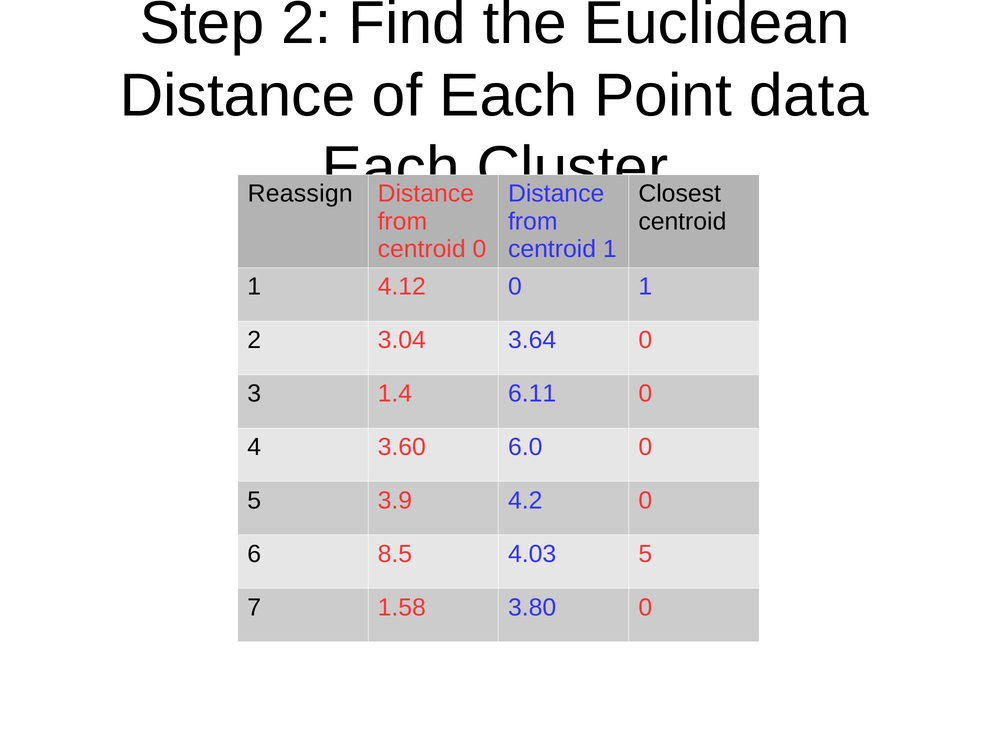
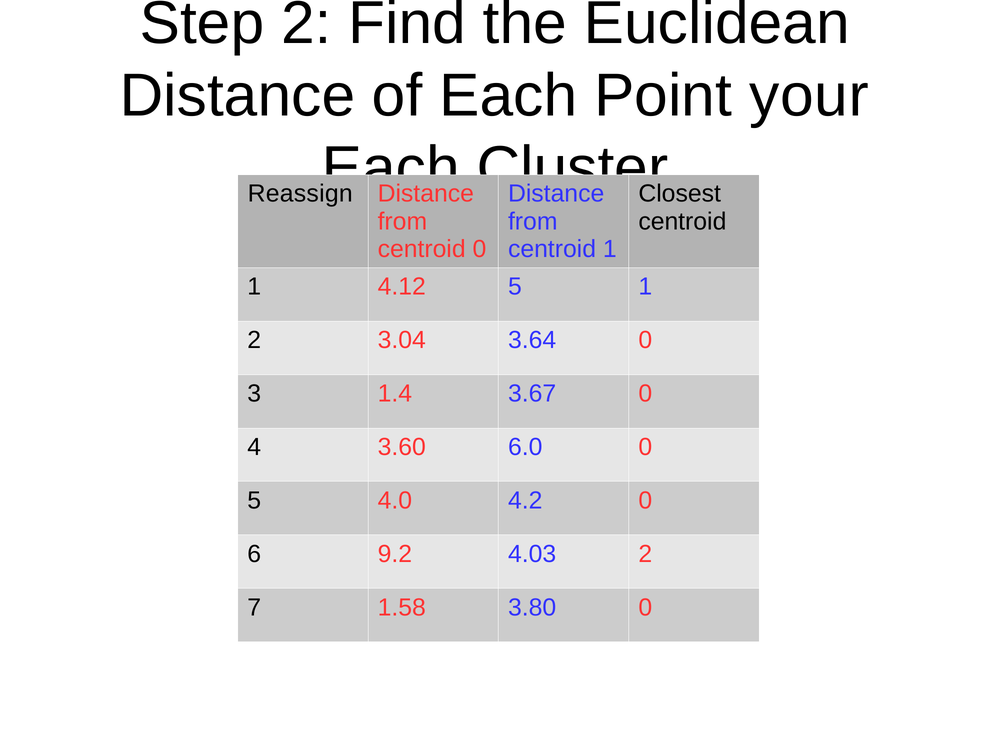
data: data -> your
4.12 0: 0 -> 5
6.11: 6.11 -> 3.67
3.9: 3.9 -> 4.0
8.5: 8.5 -> 9.2
4.03 5: 5 -> 2
